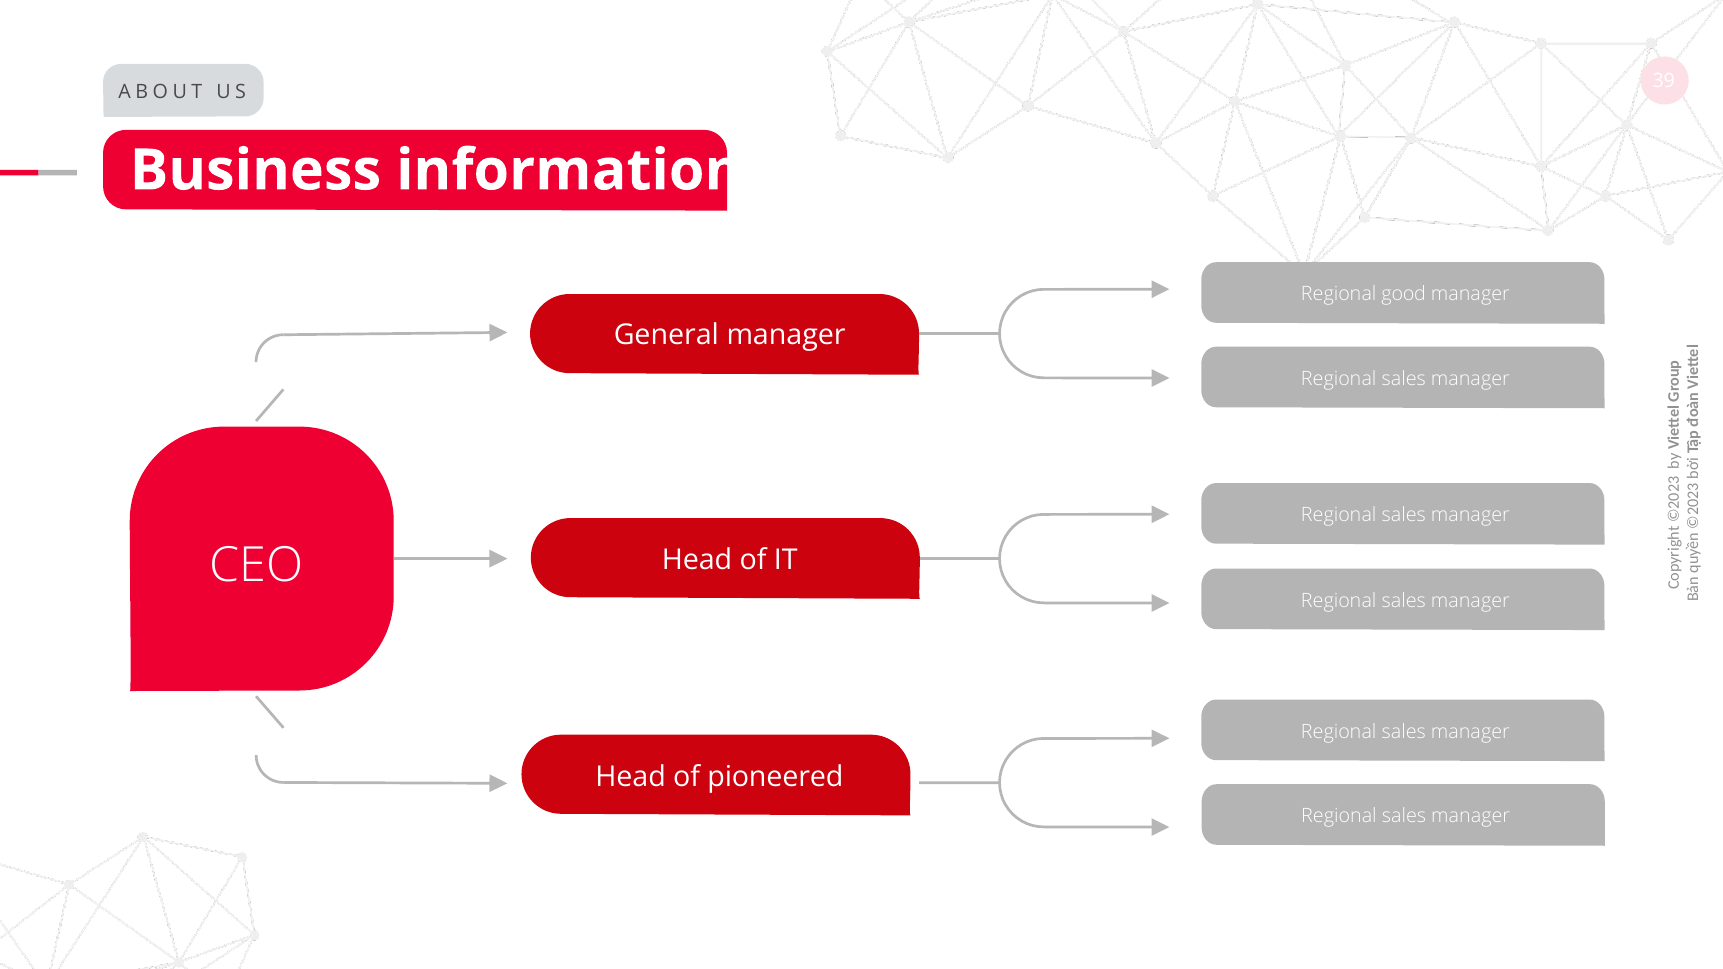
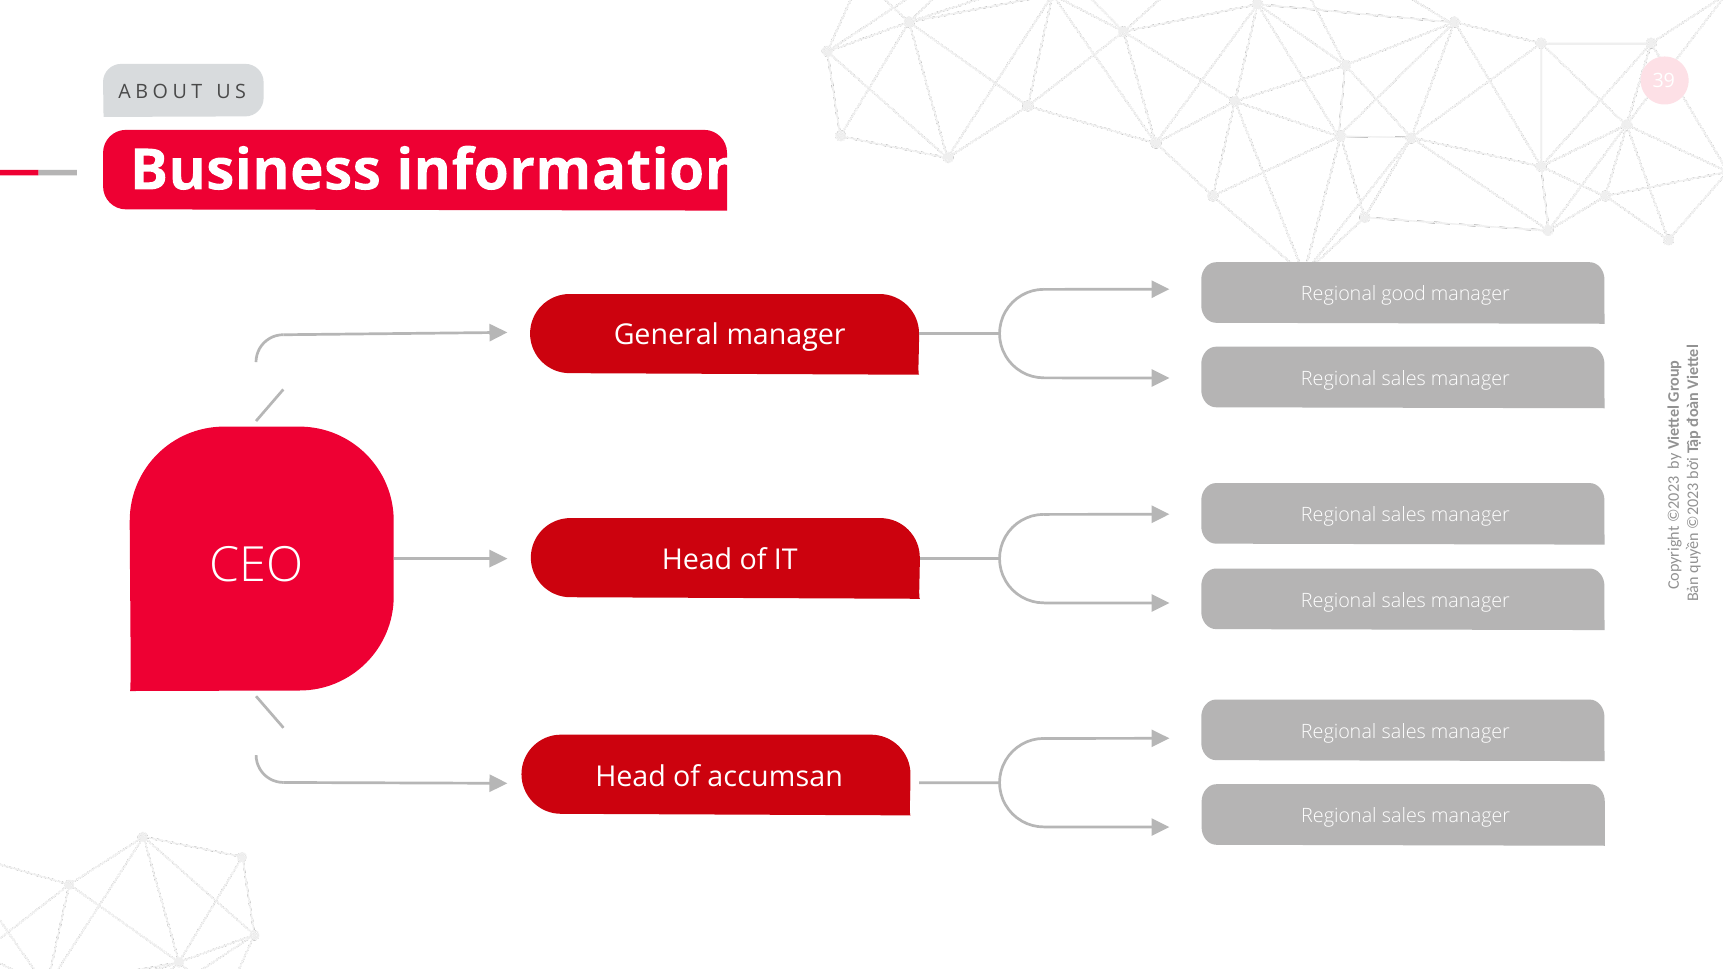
pioneered: pioneered -> accumsan
